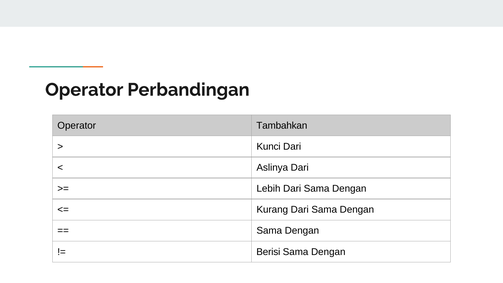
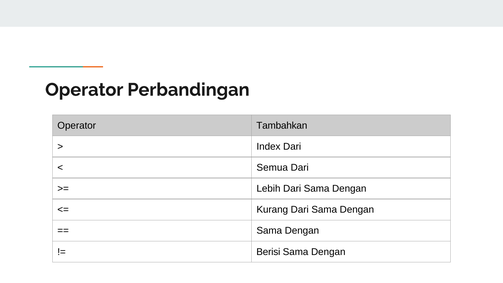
Kunci: Kunci -> Index
Aslinya: Aslinya -> Semua
